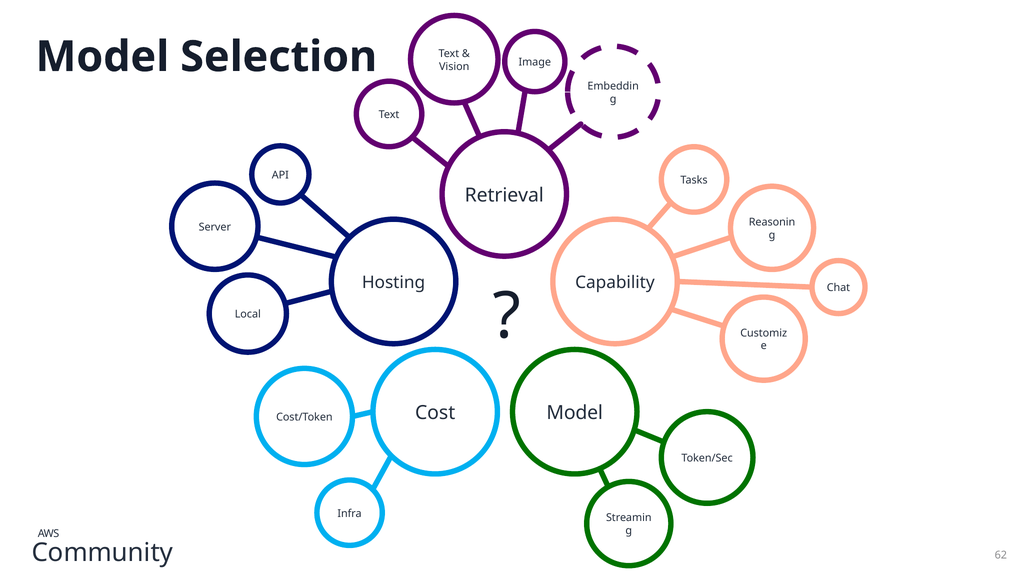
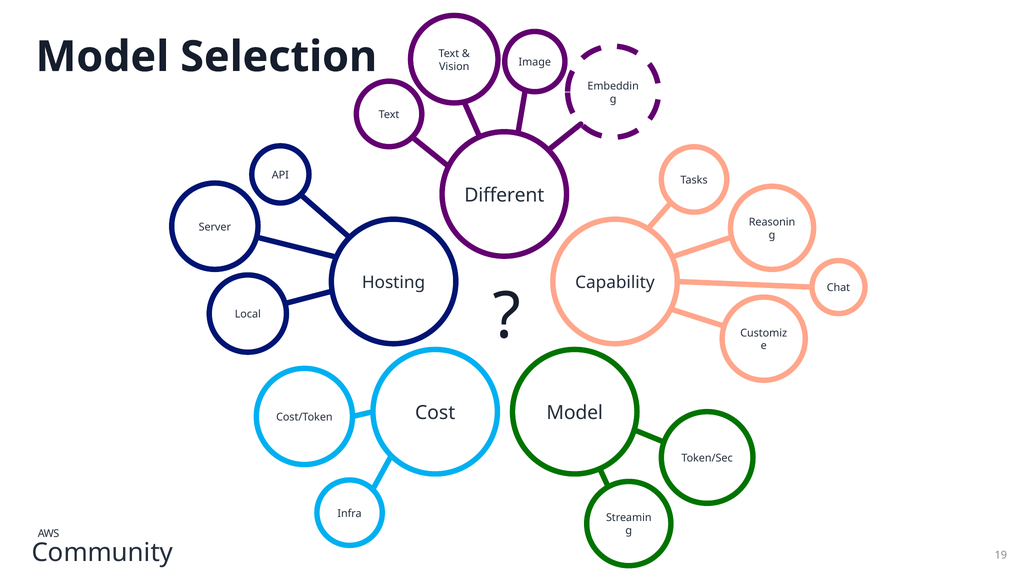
Retrieval: Retrieval -> Different
62: 62 -> 19
